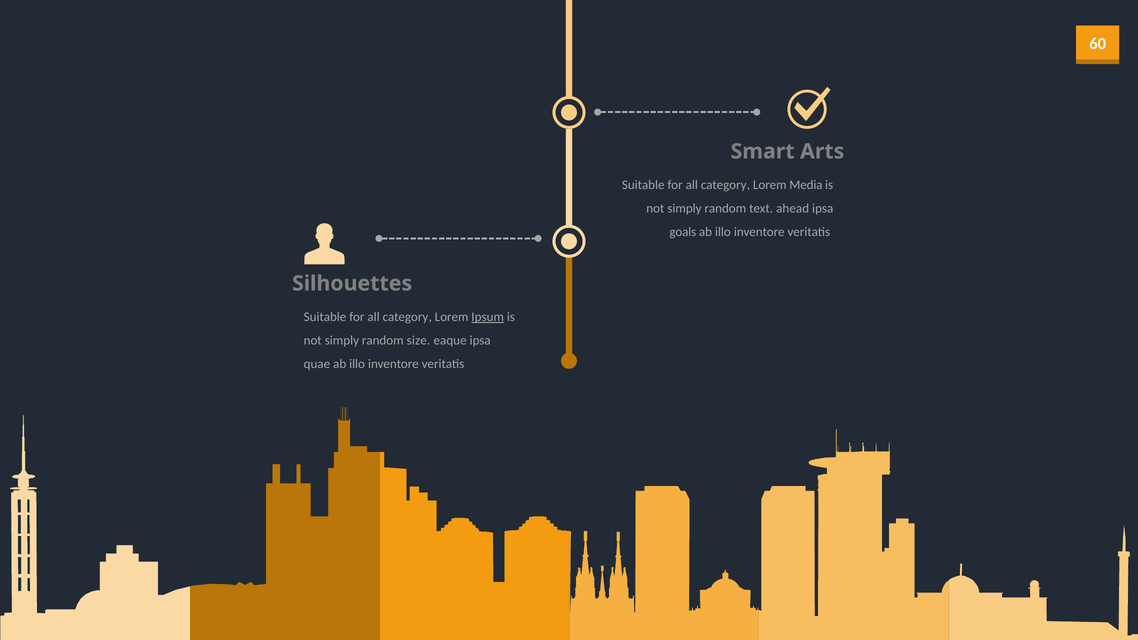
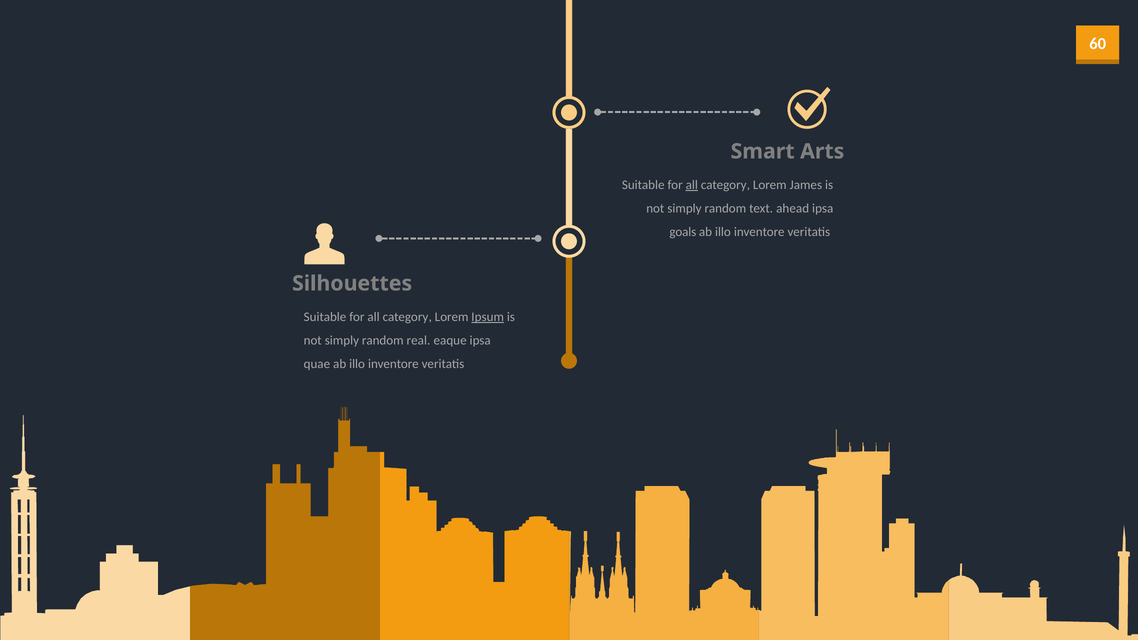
all at (692, 185) underline: none -> present
Media: Media -> James
size: size -> real
